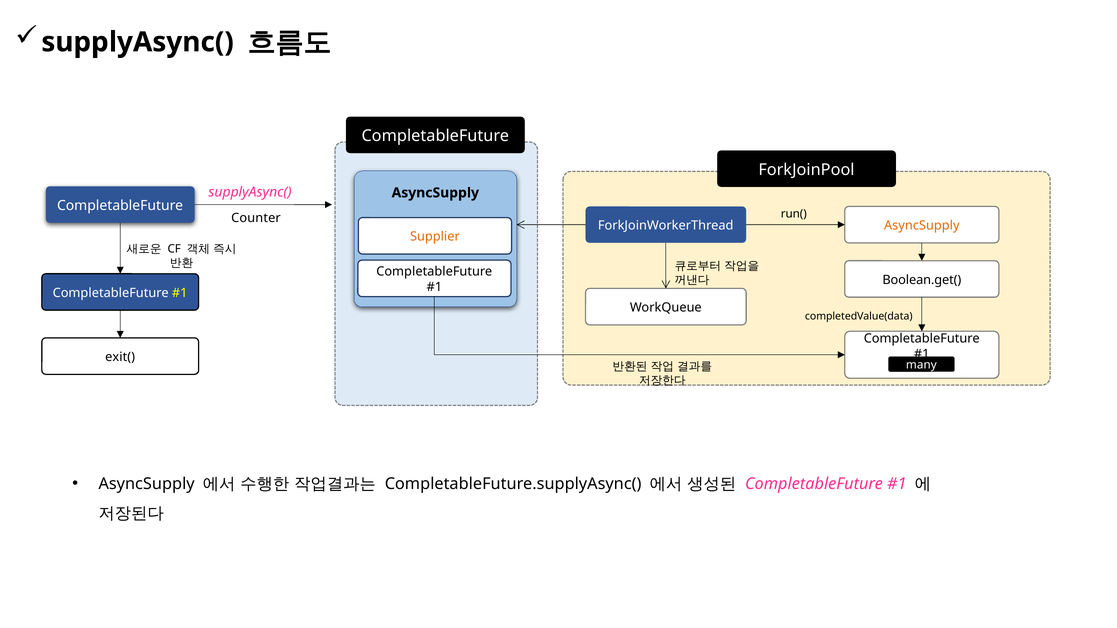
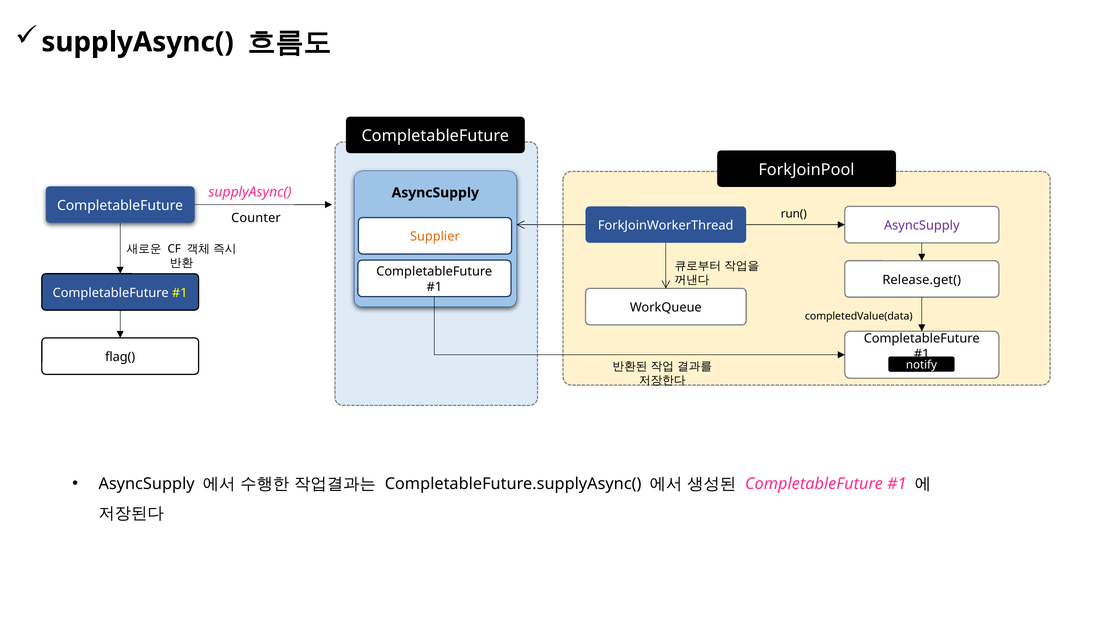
AsyncSupply at (922, 226) colour: orange -> purple
Boolean.get(: Boolean.get( -> Release.get(
exit(: exit( -> flag(
many: many -> notify
